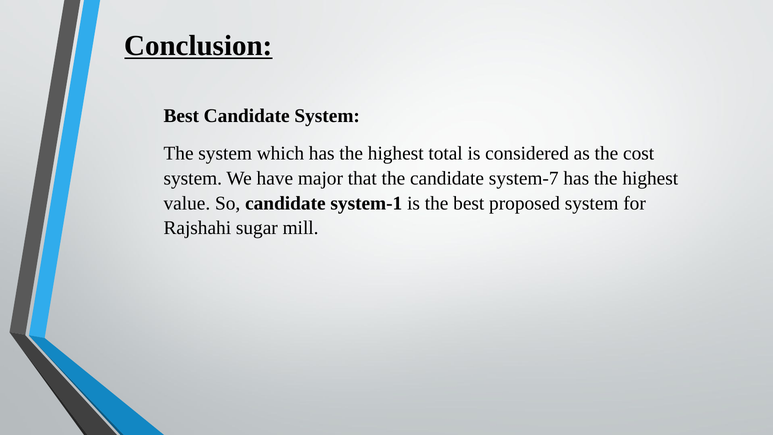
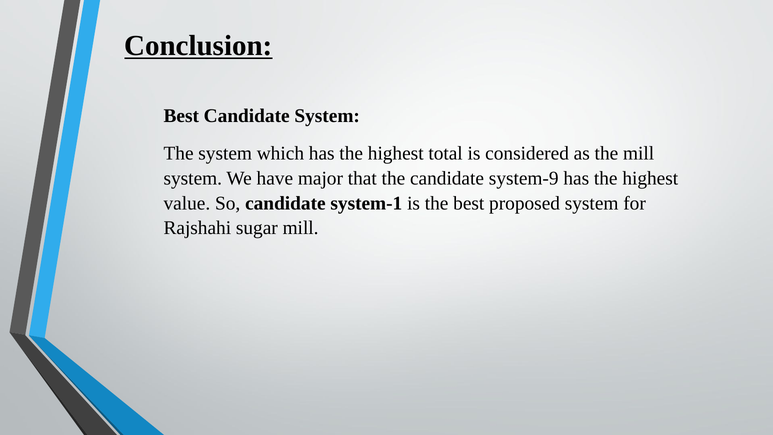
the cost: cost -> mill
system-7: system-7 -> system-9
